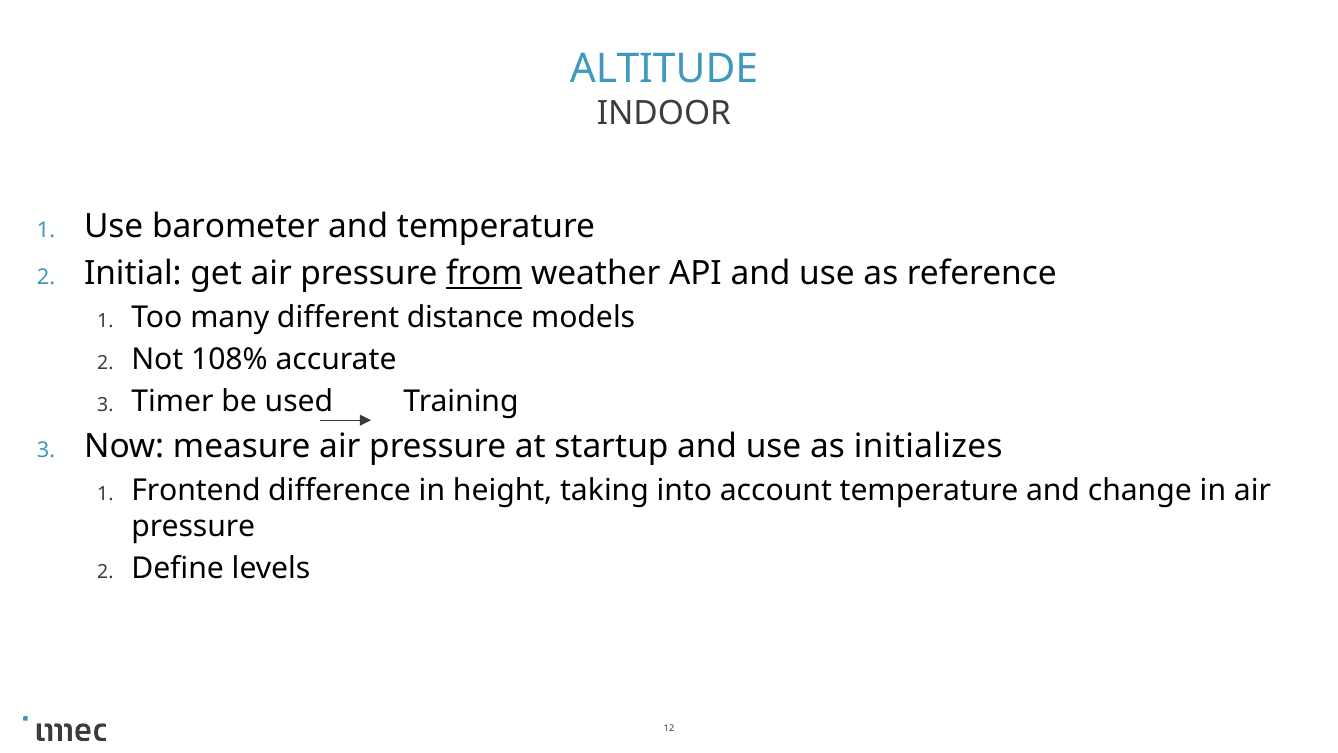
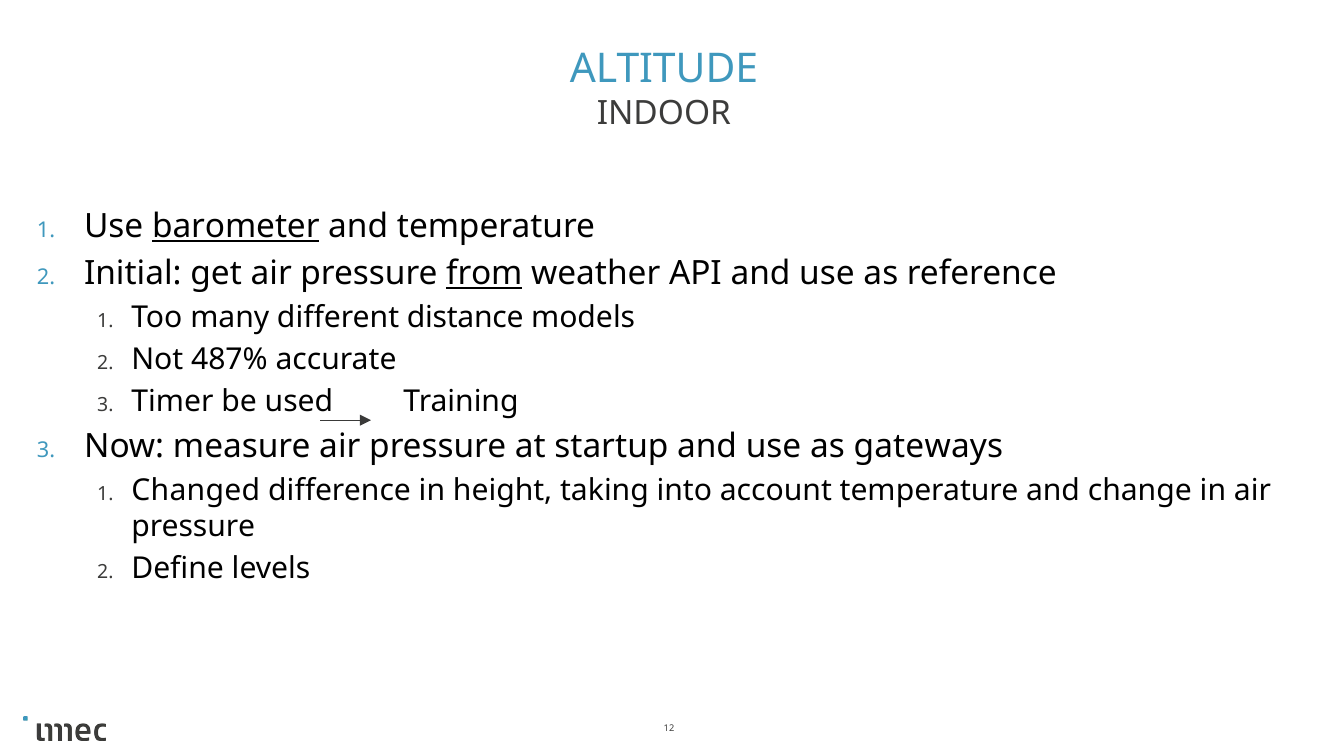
barometer underline: none -> present
108%: 108% -> 487%
initializes: initializes -> gateways
Frontend: Frontend -> Changed
